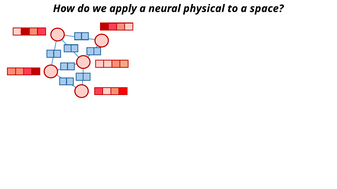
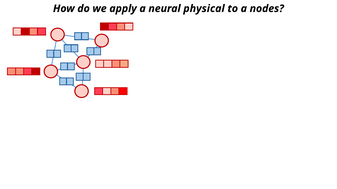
space: space -> nodes
